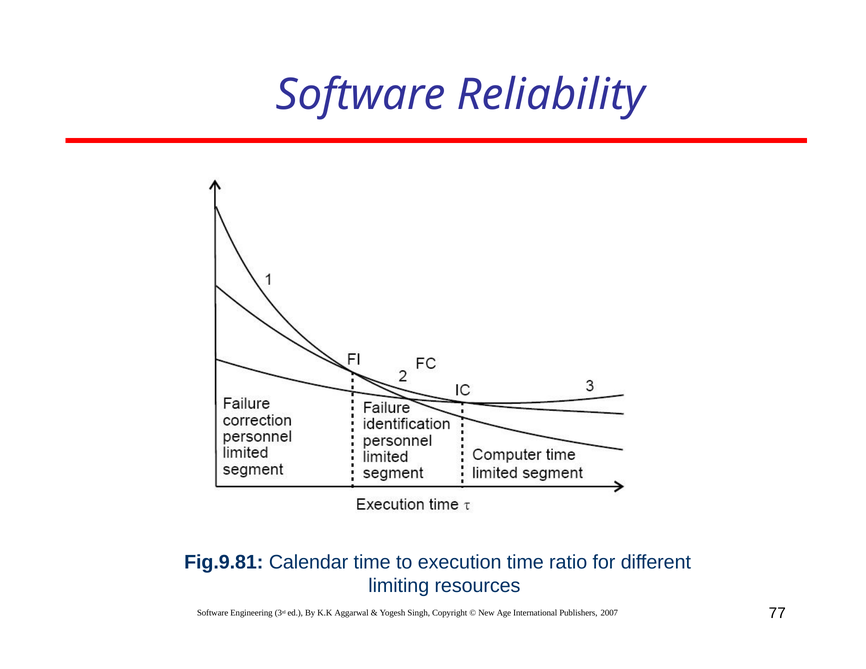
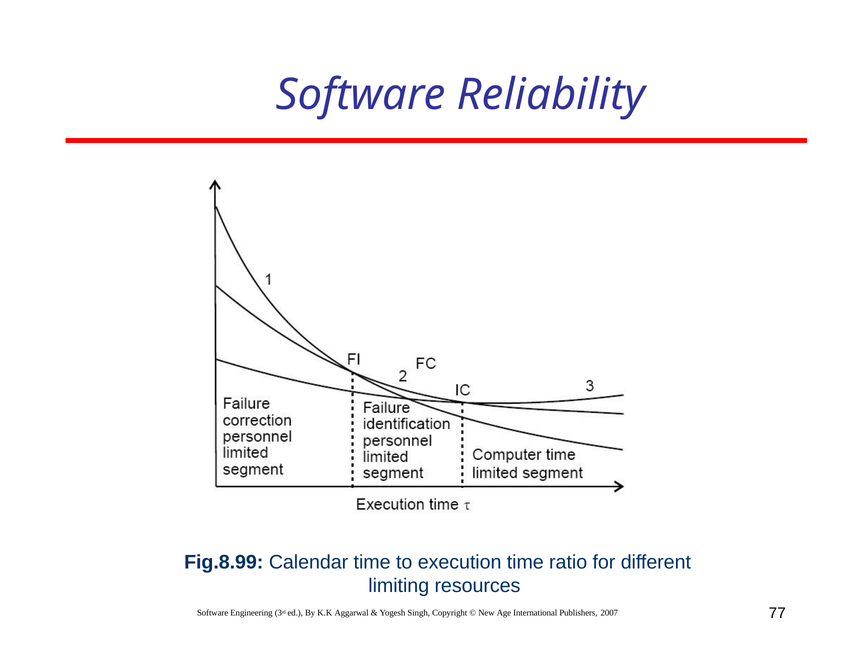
Fig.9.81: Fig.9.81 -> Fig.8.99
